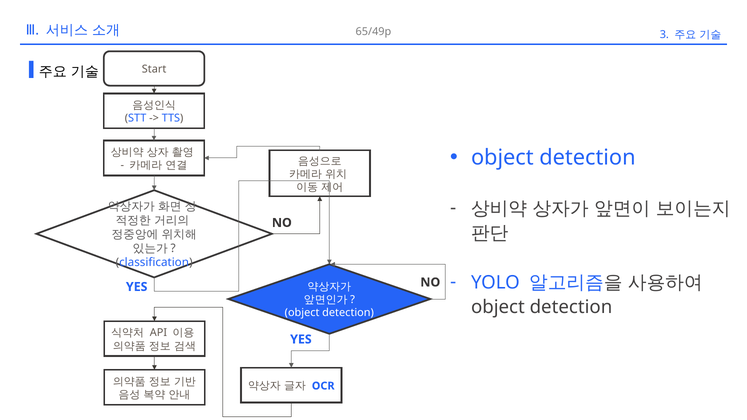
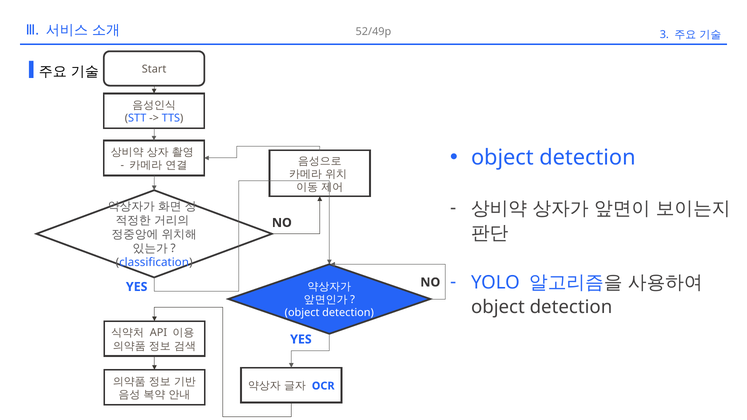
65/49p: 65/49p -> 52/49p
